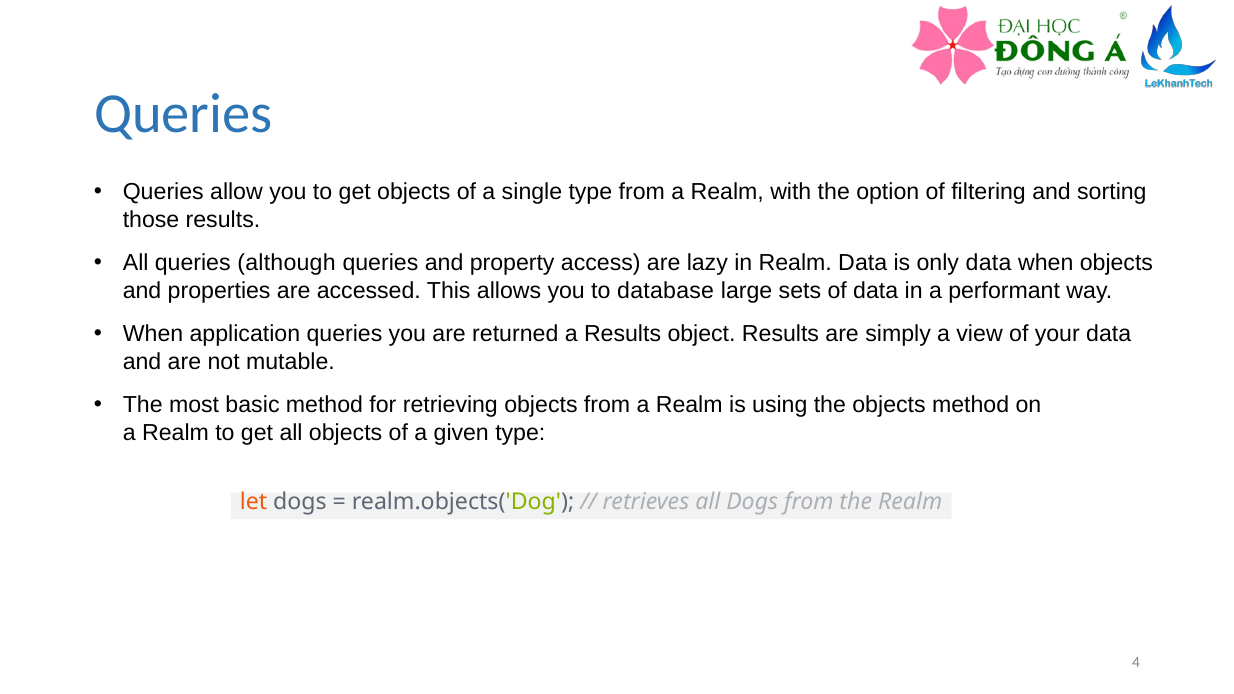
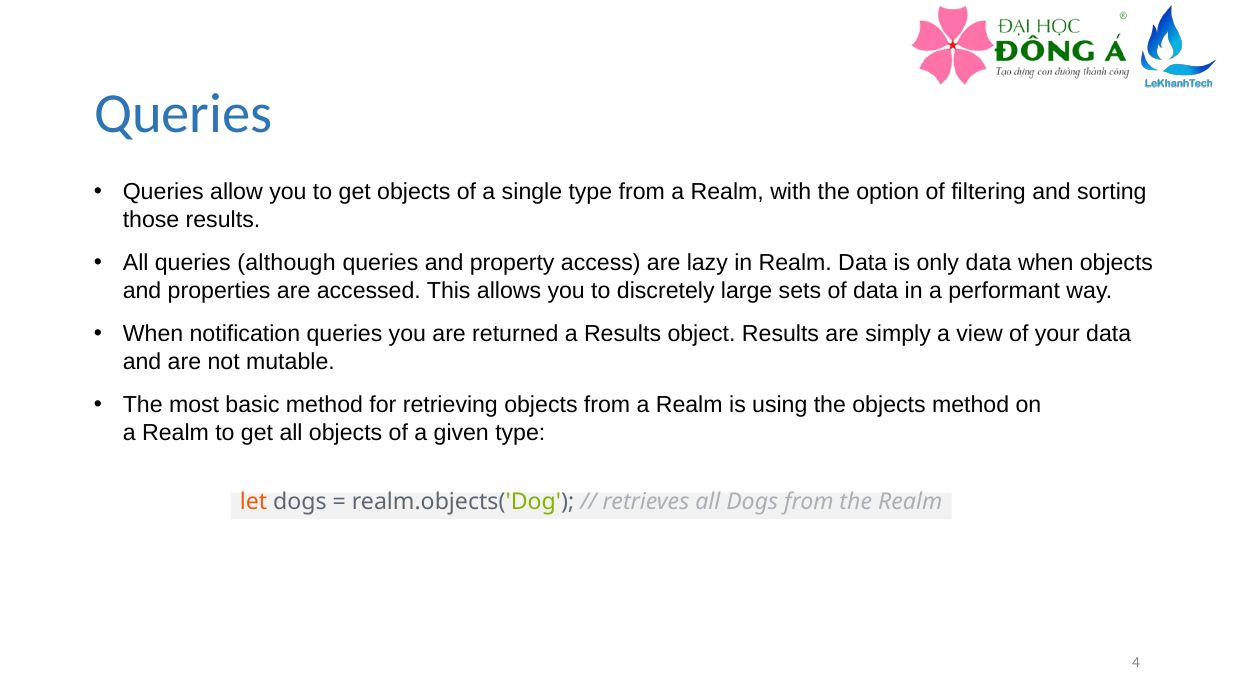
database: database -> discretely
application: application -> notification
